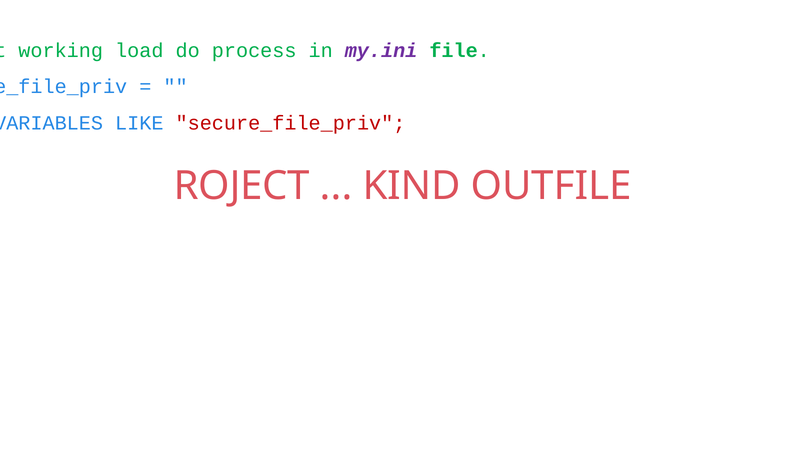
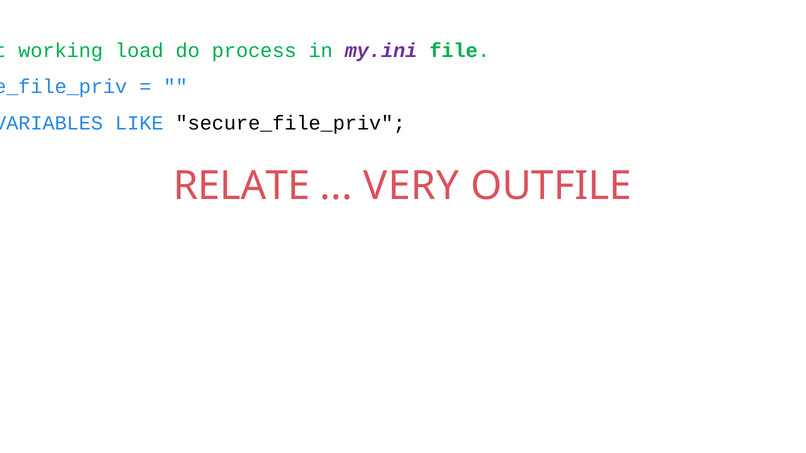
secure_file_priv at (290, 123) colour: red -> black
ROJECT: ROJECT -> RELATE
KIND: KIND -> VERY
